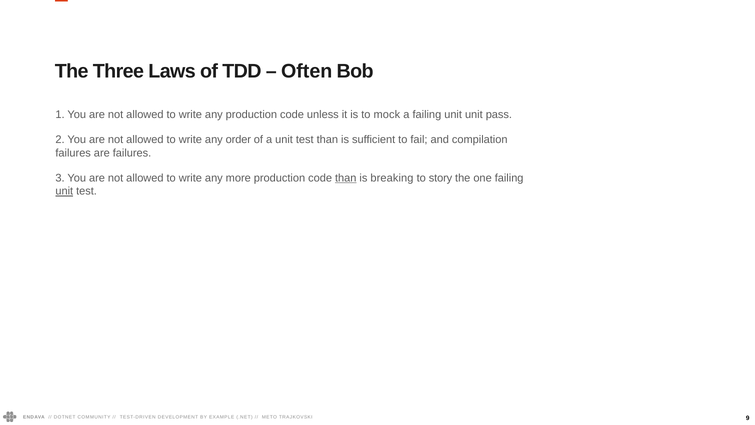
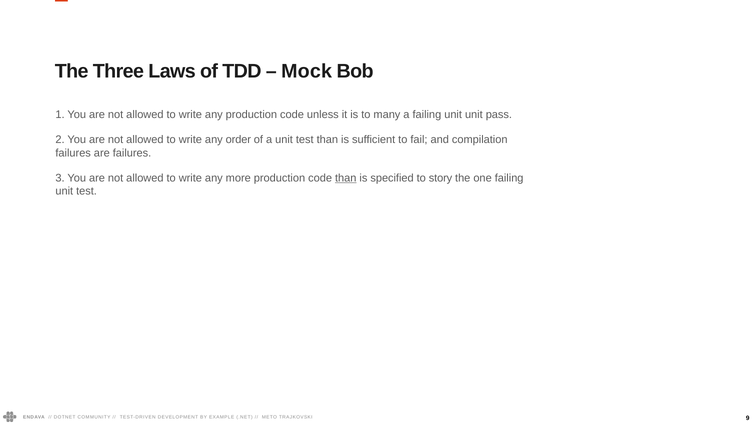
Often: Often -> Mock
mock: mock -> many
breaking: breaking -> specified
unit at (64, 191) underline: present -> none
